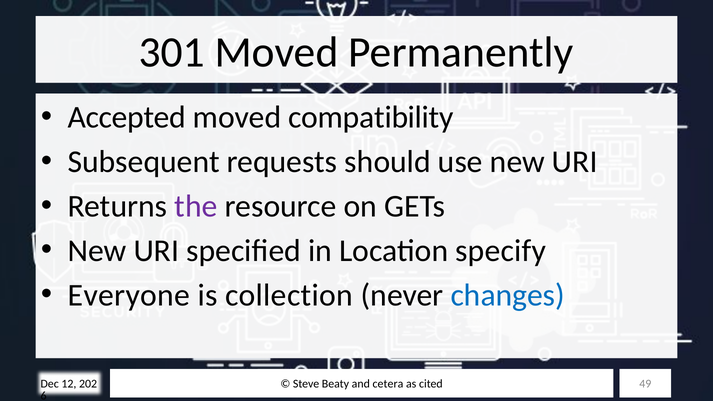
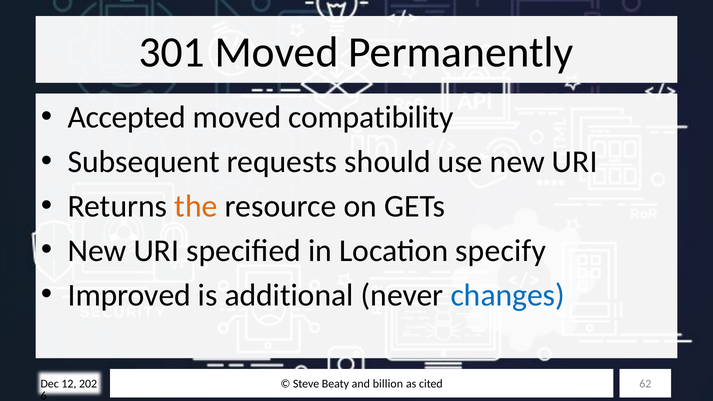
the colour: purple -> orange
Everyone: Everyone -> Improved
collection: collection -> additional
cetera: cetera -> billion
49: 49 -> 62
